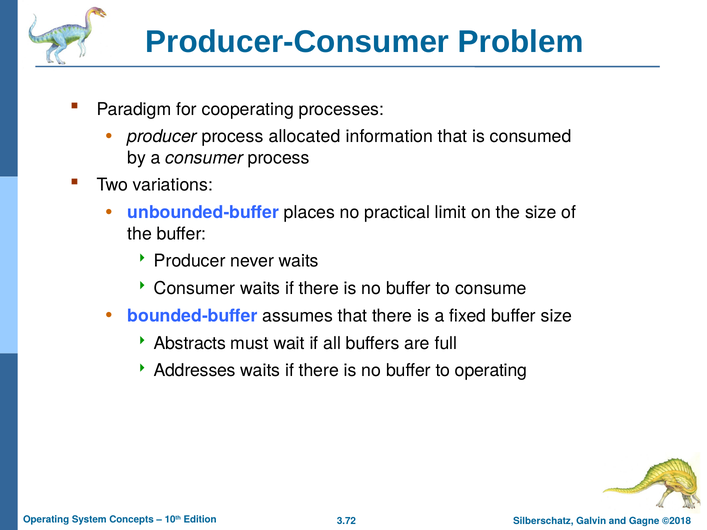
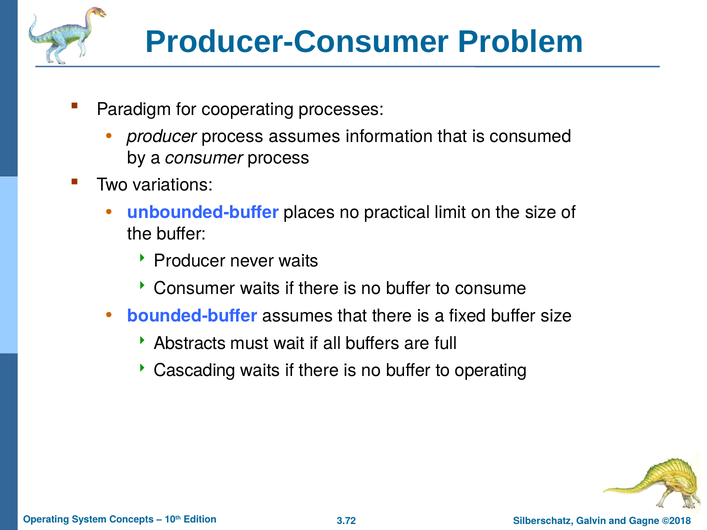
process allocated: allocated -> assumes
Addresses: Addresses -> Cascading
